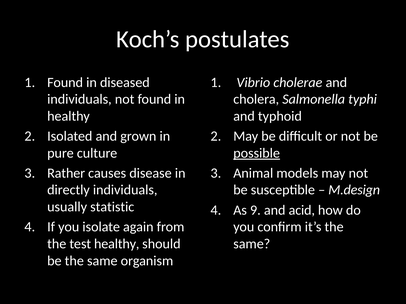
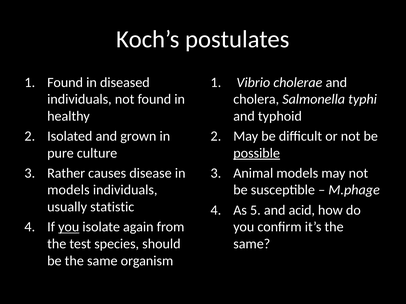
directly at (68, 190): directly -> models
M.design: M.design -> M.phage
9: 9 -> 5
you at (69, 227) underline: none -> present
test healthy: healthy -> species
